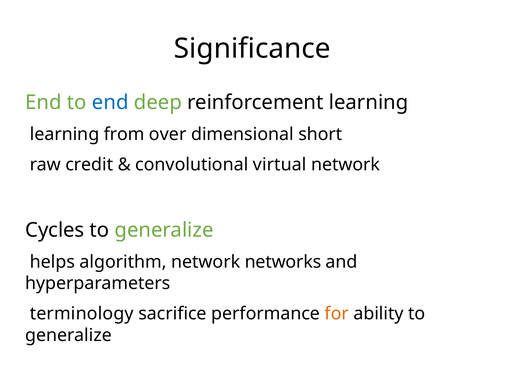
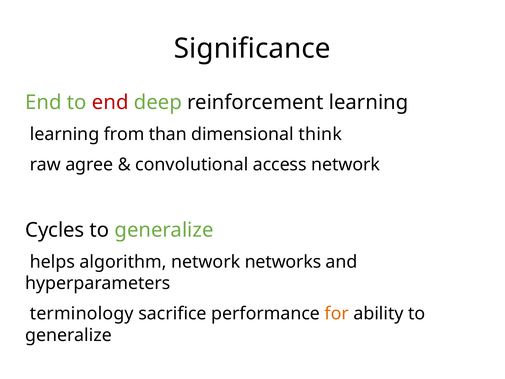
end at (110, 102) colour: blue -> red
over: over -> than
short: short -> think
credit: credit -> agree
virtual: virtual -> access
